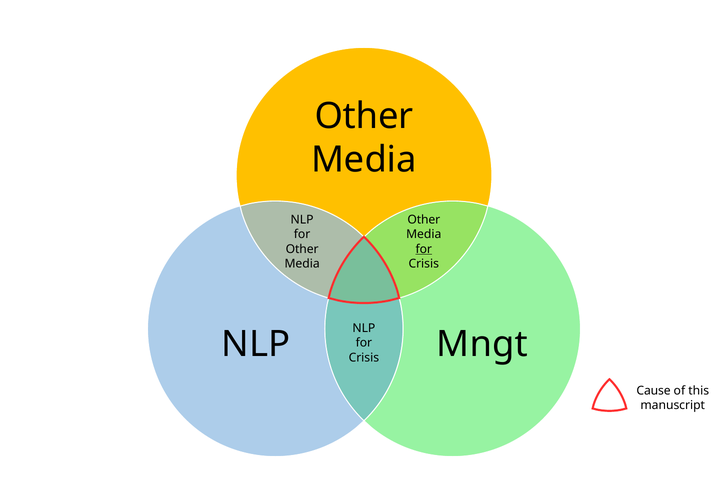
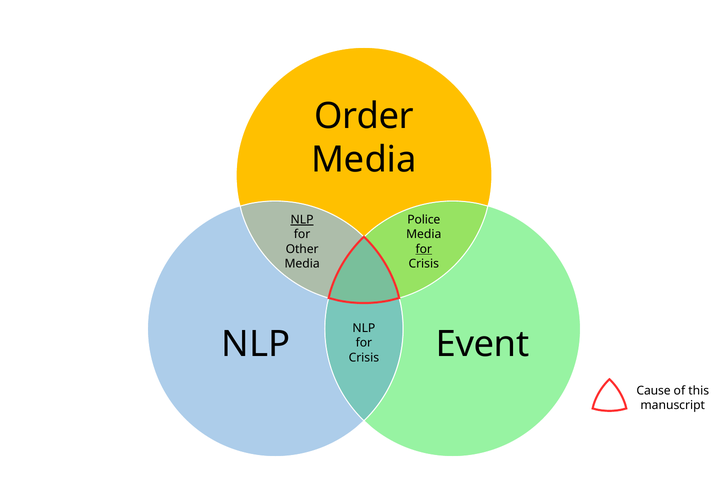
Other at (364, 116): Other -> Order
NLP at (302, 220) underline: none -> present
Other at (424, 220): Other -> Police
Mngt: Mngt -> Event
